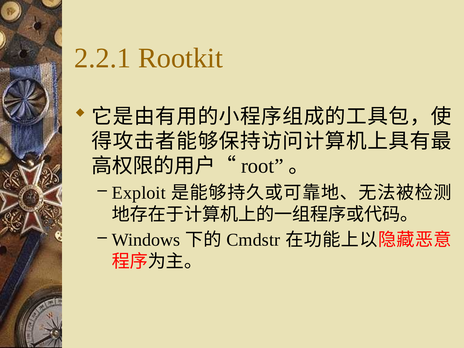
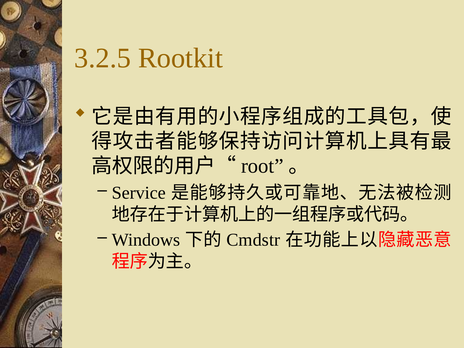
2.2.1: 2.2.1 -> 3.2.5
Exploit: Exploit -> Service
